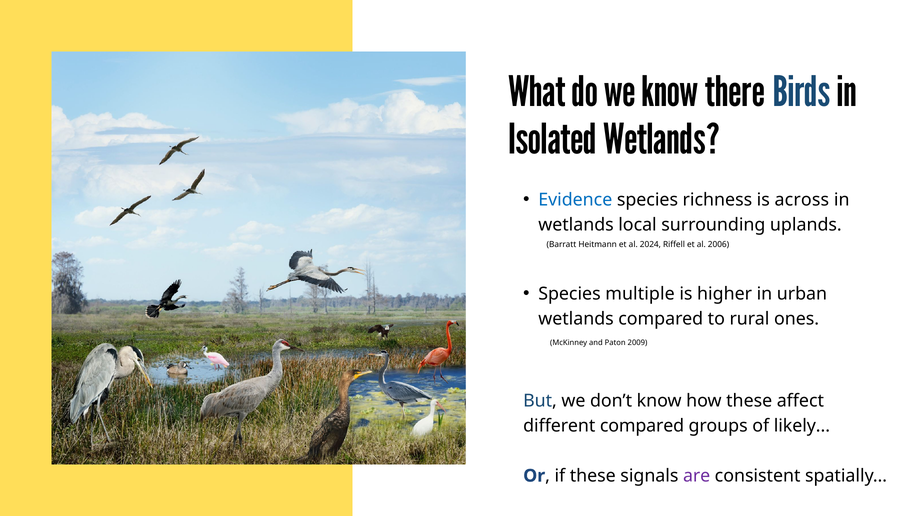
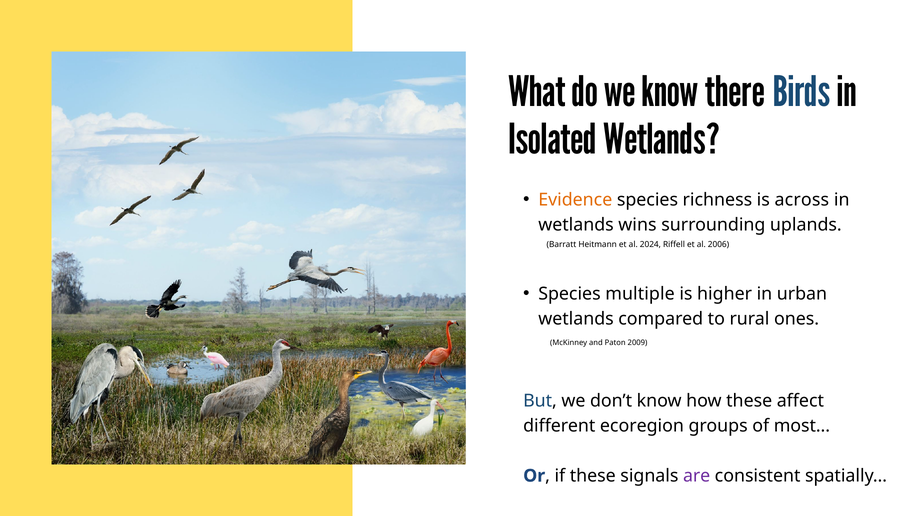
Evidence colour: blue -> orange
local: local -> wins
different compared: compared -> ecoregion
likely: likely -> most
